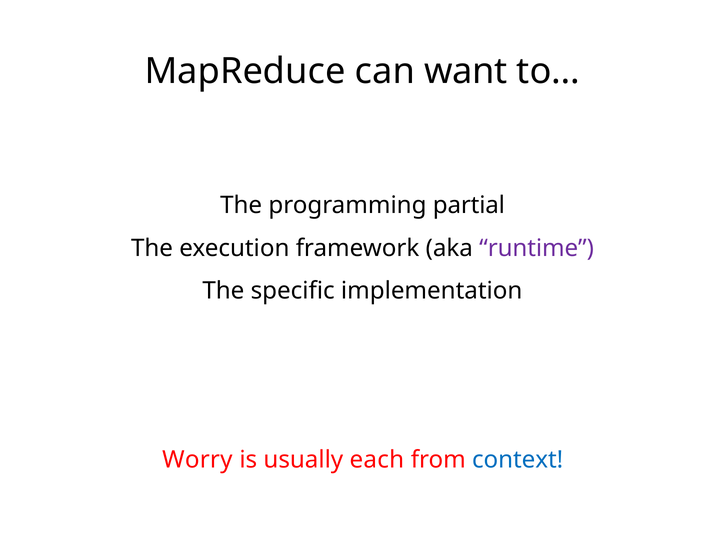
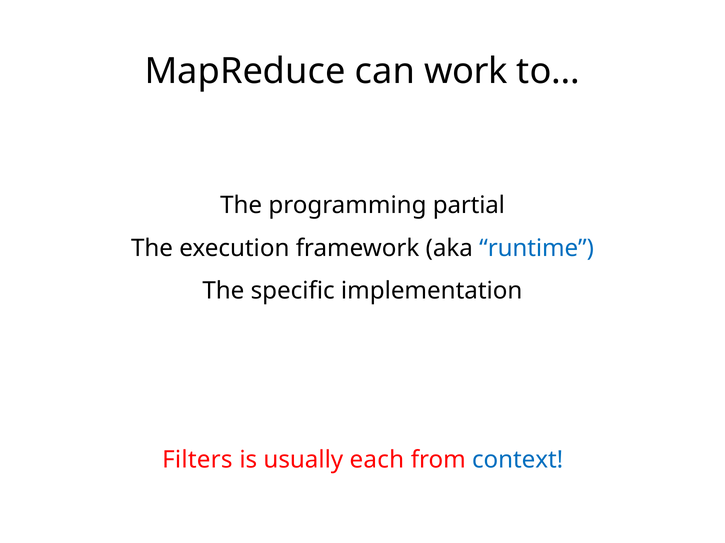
want: want -> work
runtime colour: purple -> blue
Worry: Worry -> Filters
